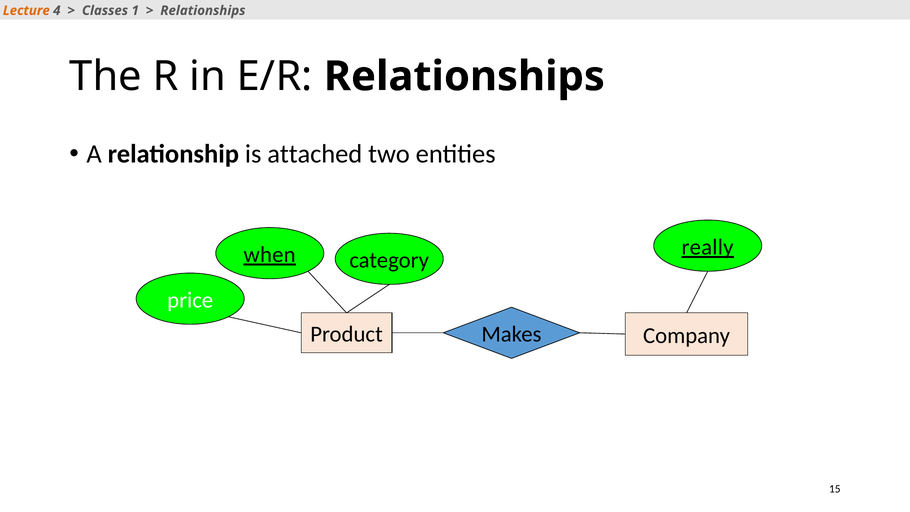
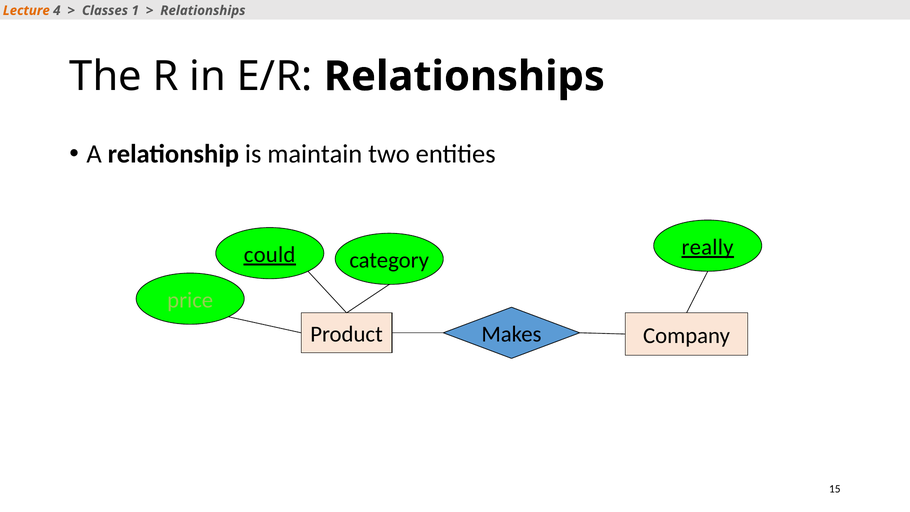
attached: attached -> maintain
when: when -> could
price colour: white -> light green
